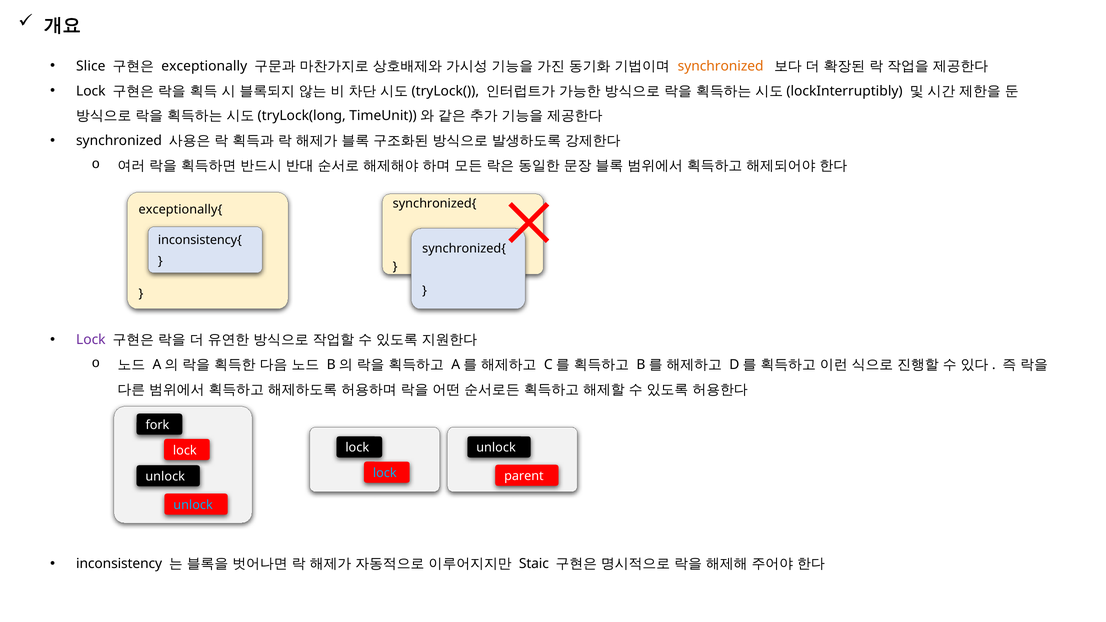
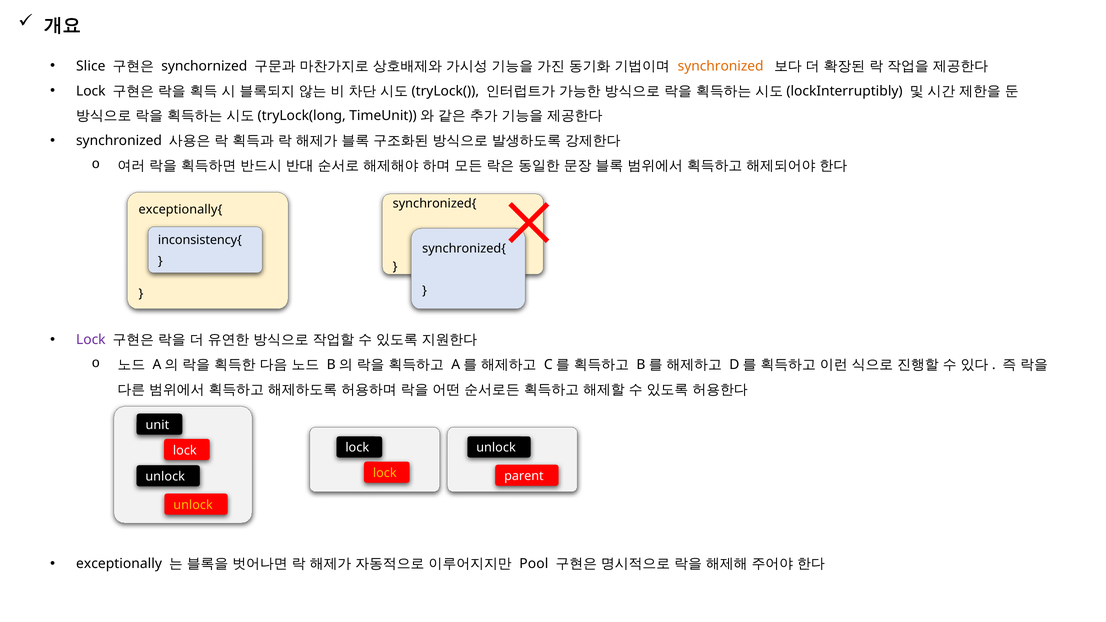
exceptionally: exceptionally -> synchornized
fork: fork -> unit
lock at (385, 473) colour: light blue -> yellow
unlock at (193, 505) colour: light blue -> yellow
inconsistency: inconsistency -> exceptionally
Staic: Staic -> Pool
